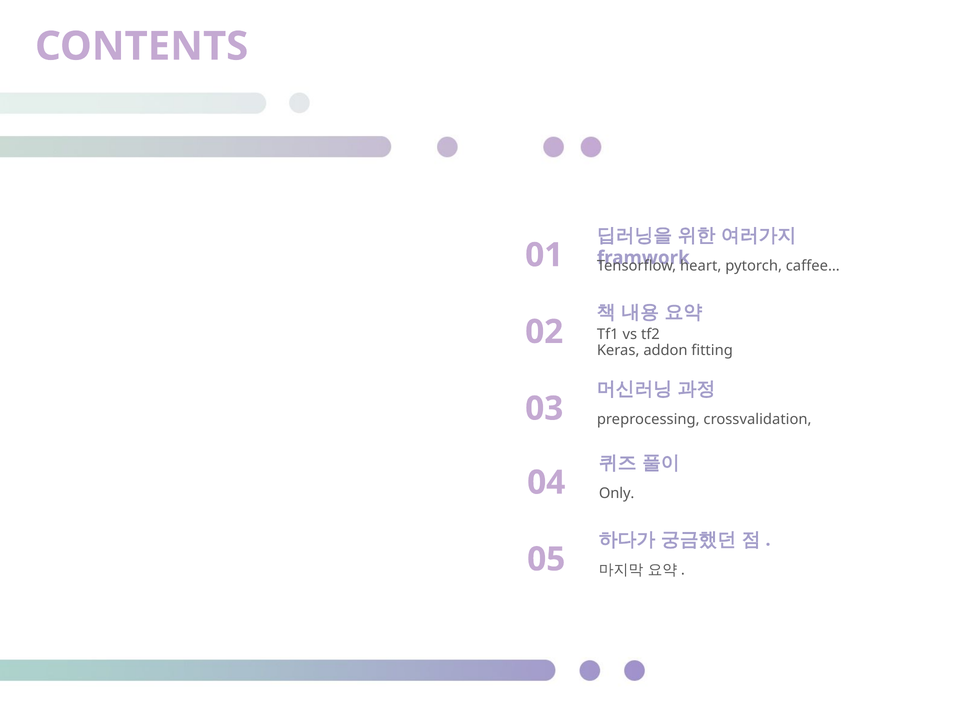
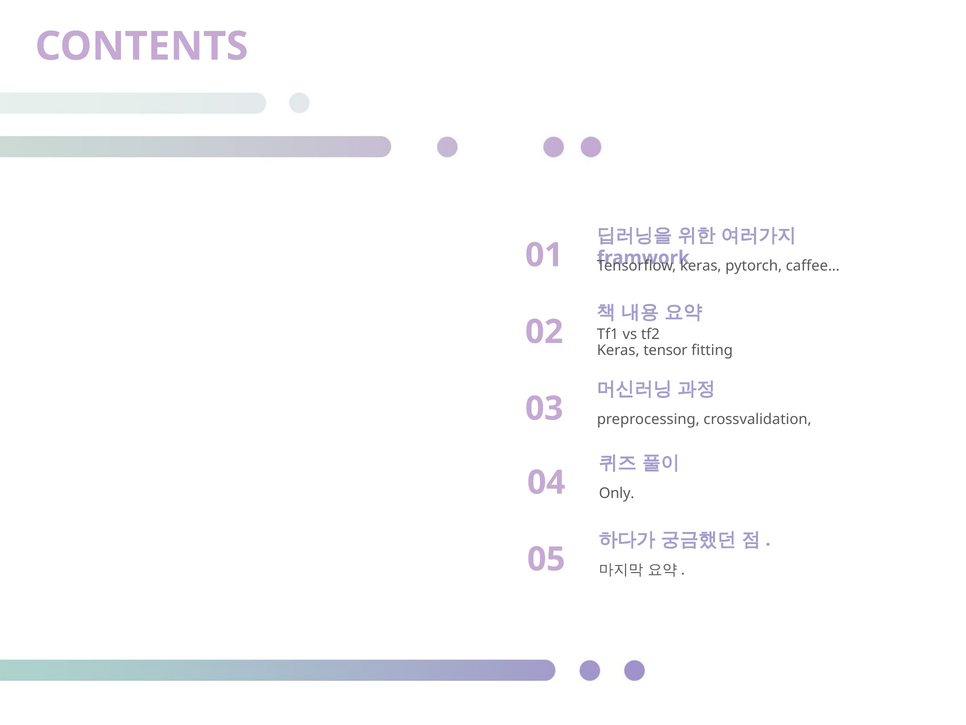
heart at (701, 265): heart -> keras
addon: addon -> tensor
